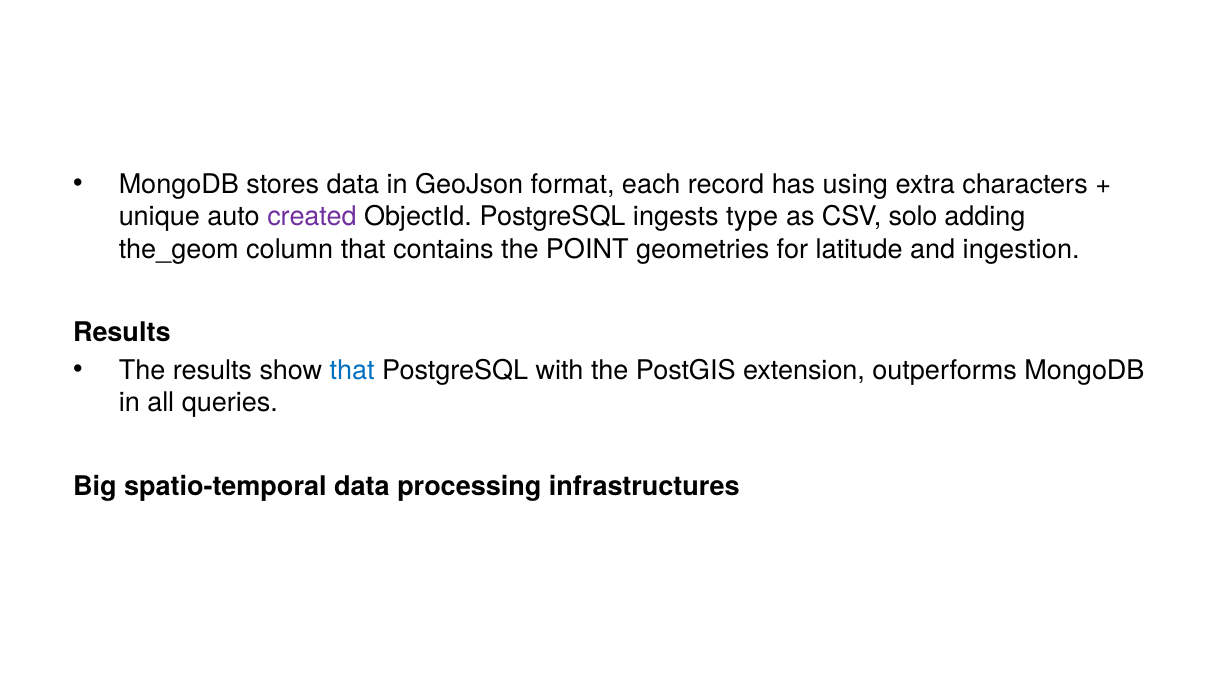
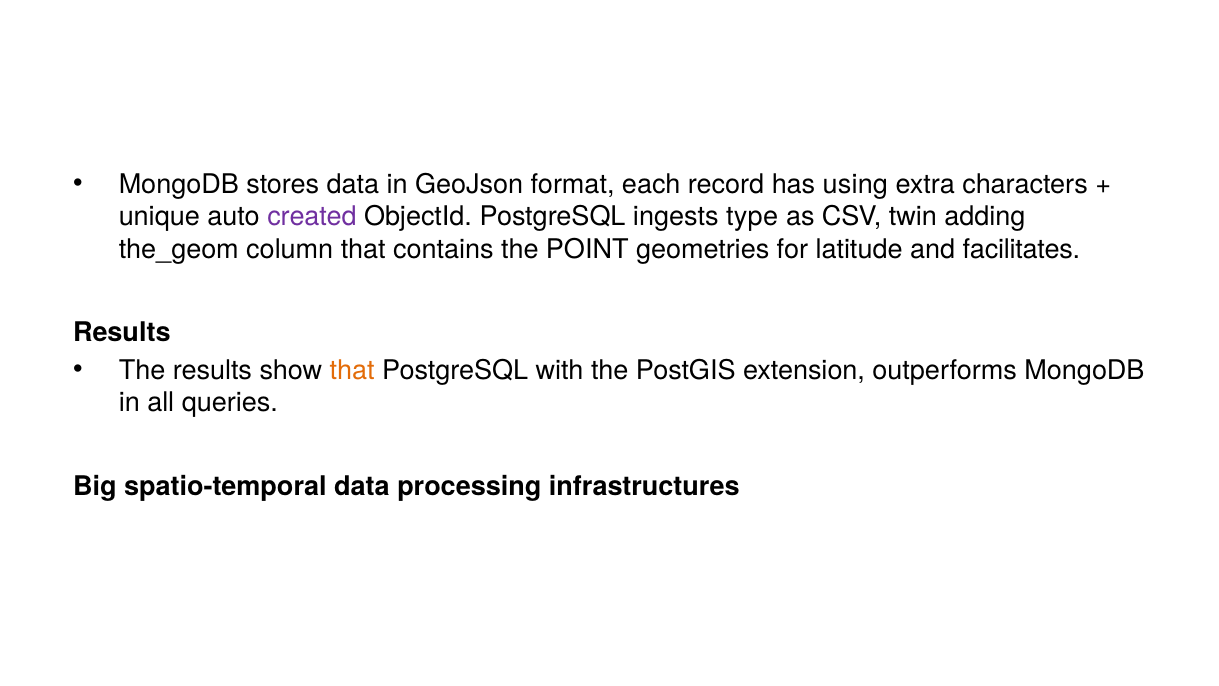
solo: solo -> twin
ingestion: ingestion -> facilitates
that at (352, 370) colour: blue -> orange
